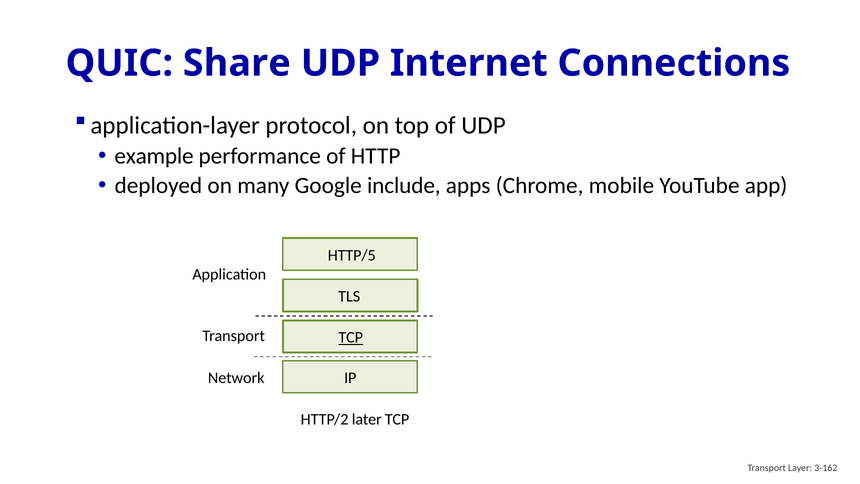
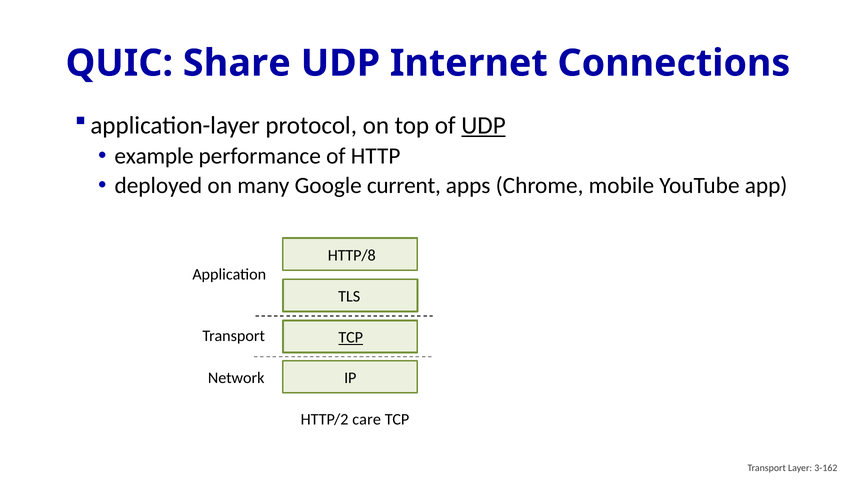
UDP at (484, 125) underline: none -> present
include: include -> current
HTTP/5: HTTP/5 -> HTTP/8
later: later -> care
